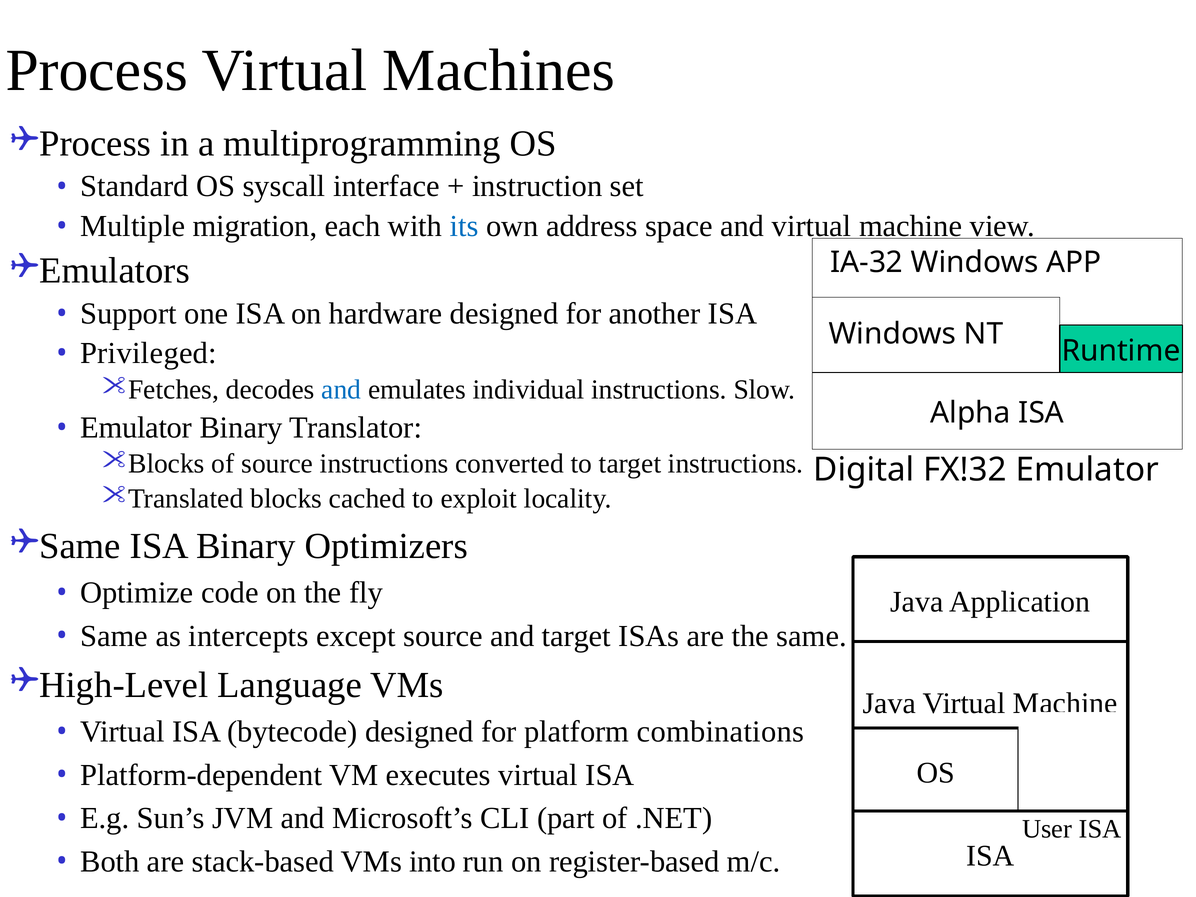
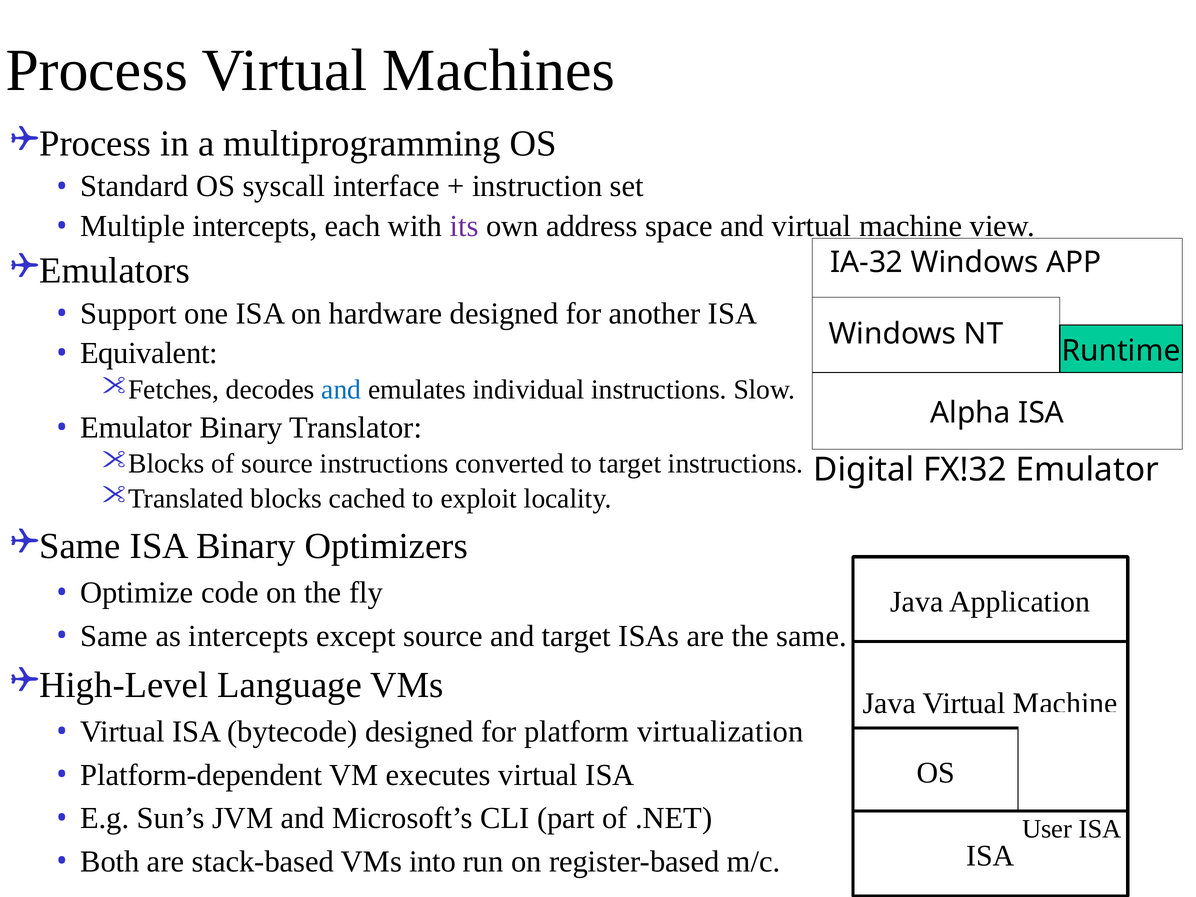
Multiple migration: migration -> intercepts
its colour: blue -> purple
Privileged: Privileged -> Equivalent
combinations: combinations -> virtualization
